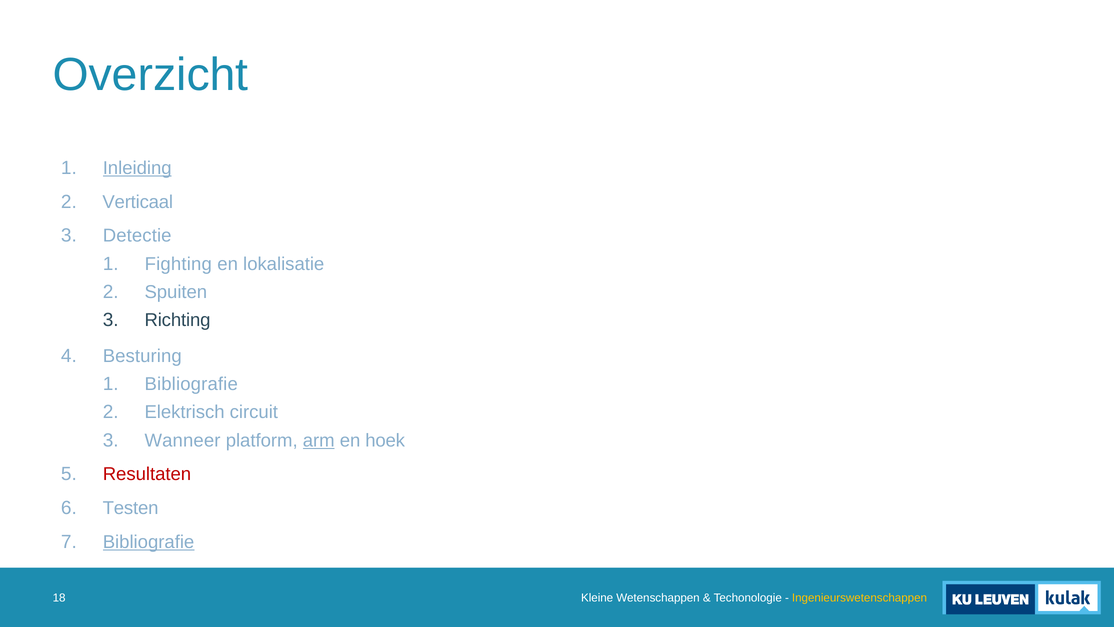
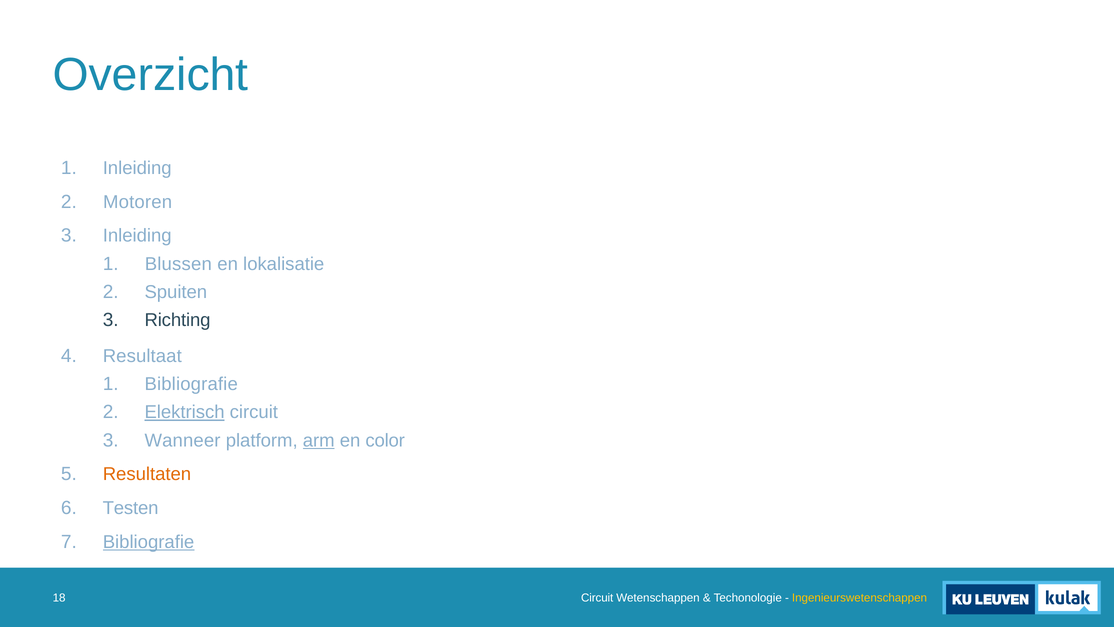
Inleiding at (137, 168) underline: present -> none
Verticaal: Verticaal -> Motoren
Detectie at (137, 236): Detectie -> Inleiding
Fighting: Fighting -> Blussen
Besturing: Besturing -> Resultaat
Elektrisch underline: none -> present
hoek: hoek -> color
Resultaten colour: red -> orange
Kleine at (597, 598): Kleine -> Circuit
